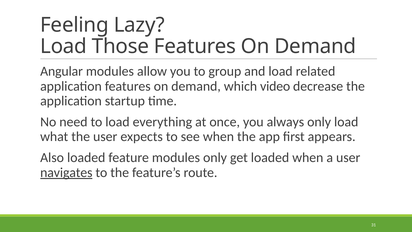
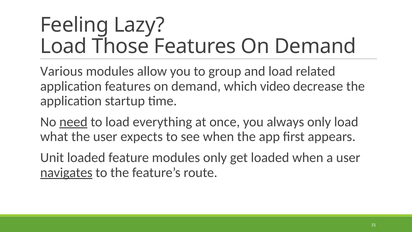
Angular: Angular -> Various
need underline: none -> present
Also: Also -> Unit
